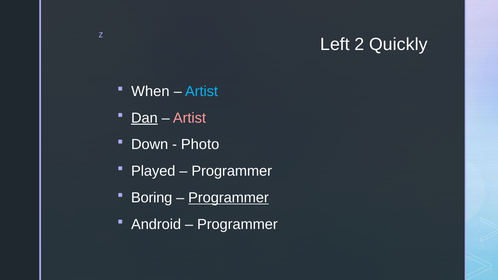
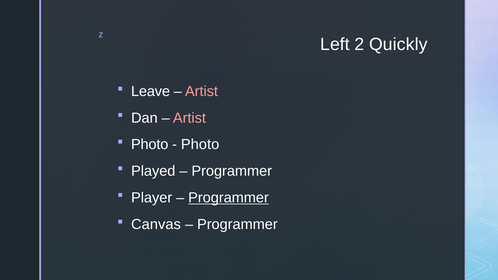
When: When -> Leave
Artist at (202, 91) colour: light blue -> pink
Dan underline: present -> none
Down at (150, 145): Down -> Photo
Boring: Boring -> Player
Android: Android -> Canvas
